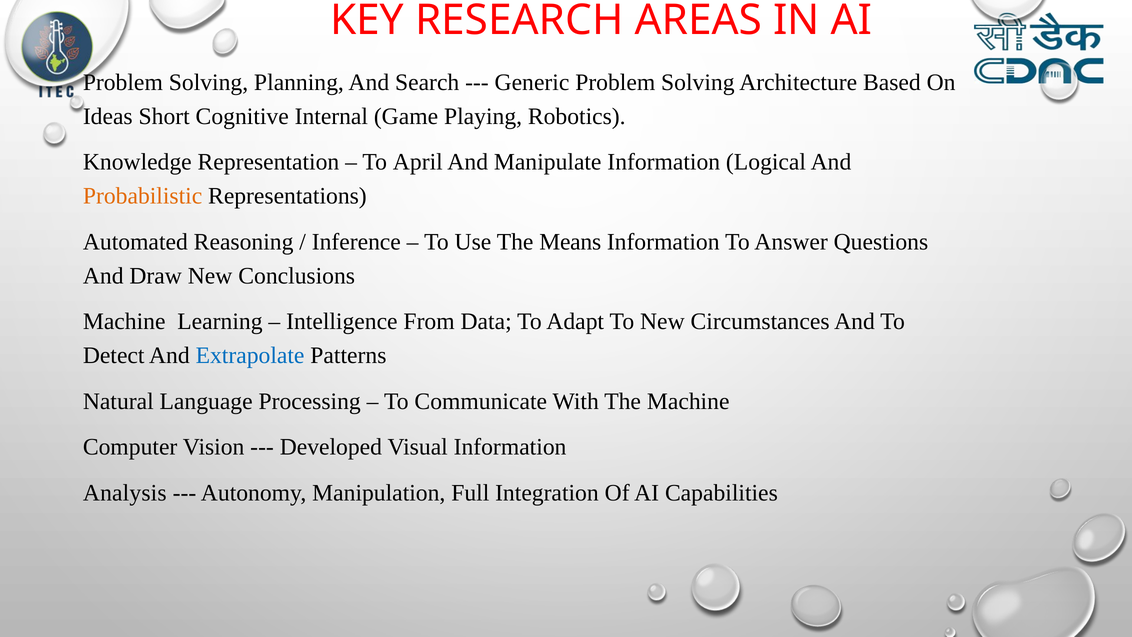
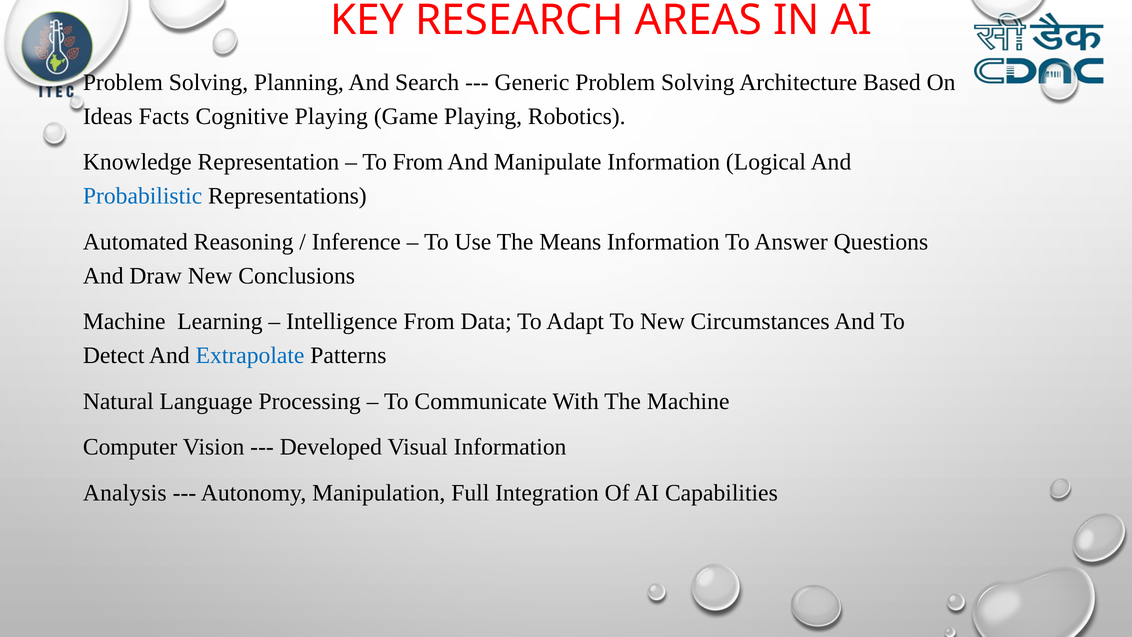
Short: Short -> Facts
Cognitive Internal: Internal -> Playing
To April: April -> From
Probabilistic colour: orange -> blue
